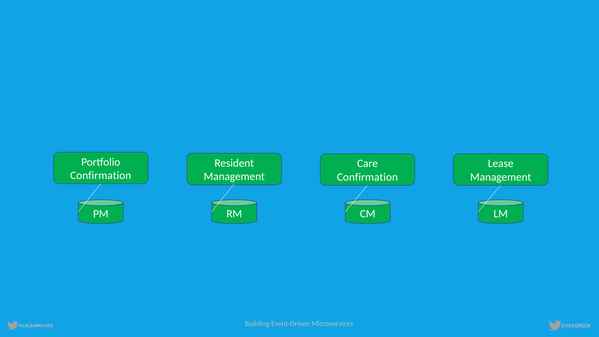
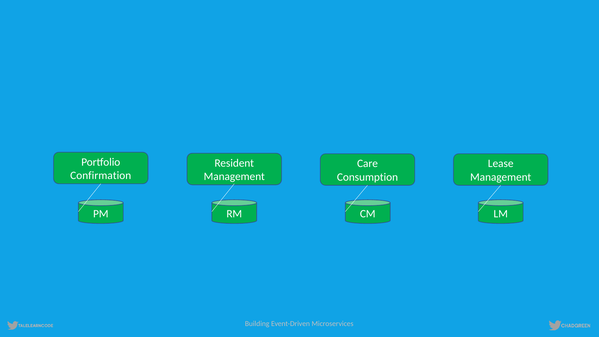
Confirmation at (367, 177): Confirmation -> Consumption
